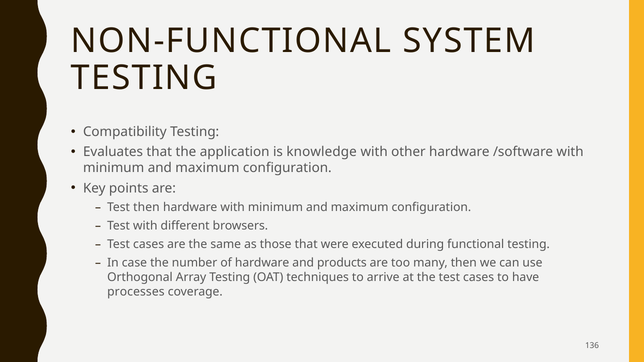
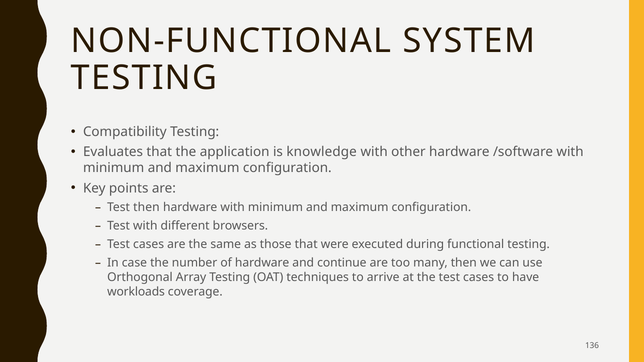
products: products -> continue
processes: processes -> workloads
